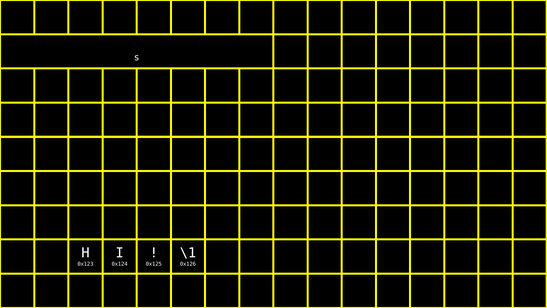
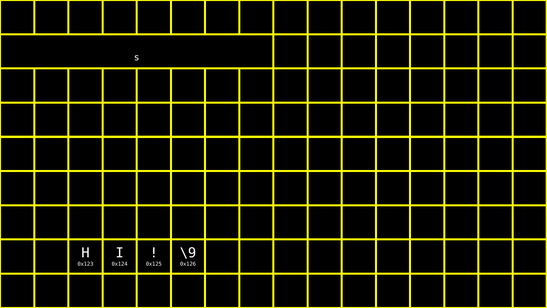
\1: \1 -> \9
